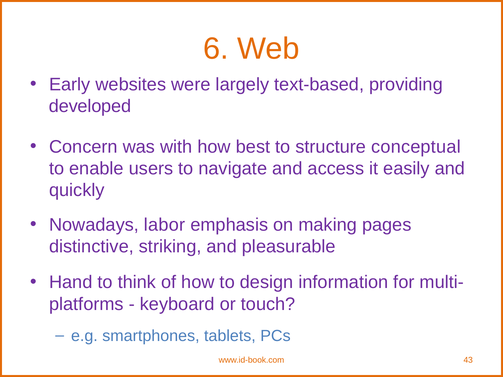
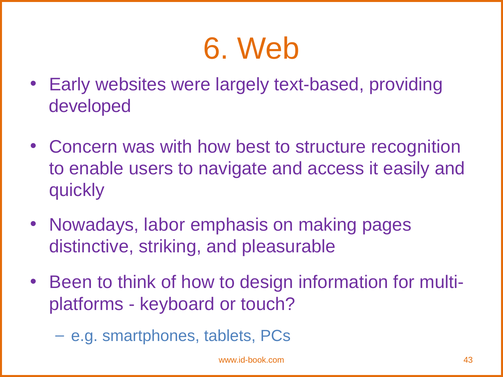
conceptual: conceptual -> recognition
Hand: Hand -> Been
